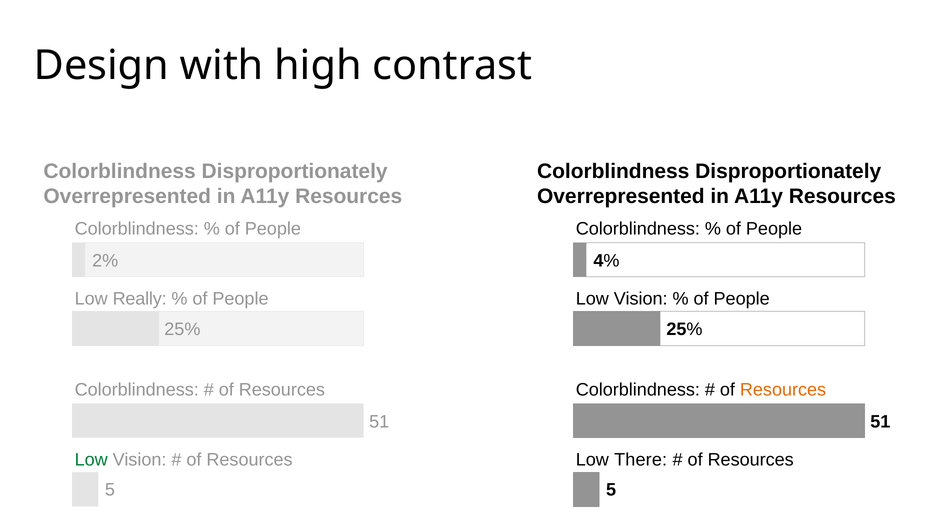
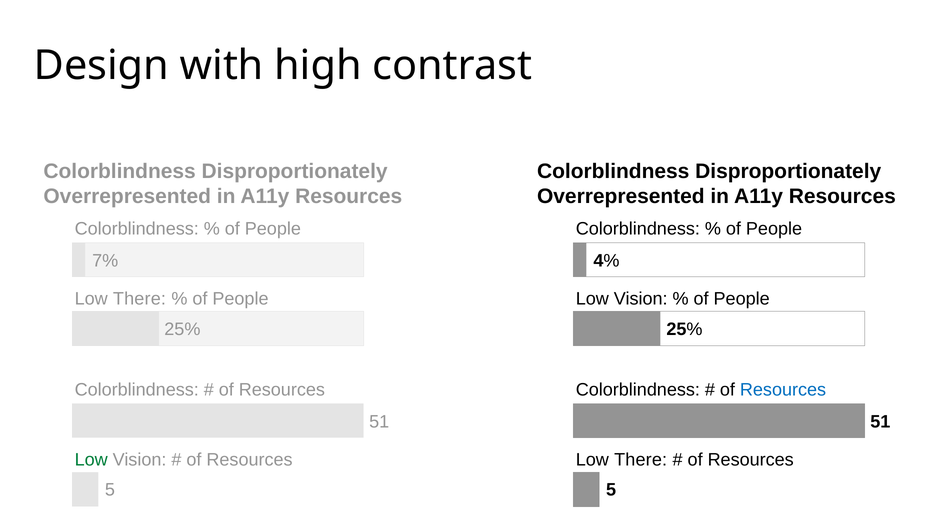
2%: 2% -> 7%
Really at (140, 299): Really -> There
Resources at (783, 390) colour: orange -> blue
